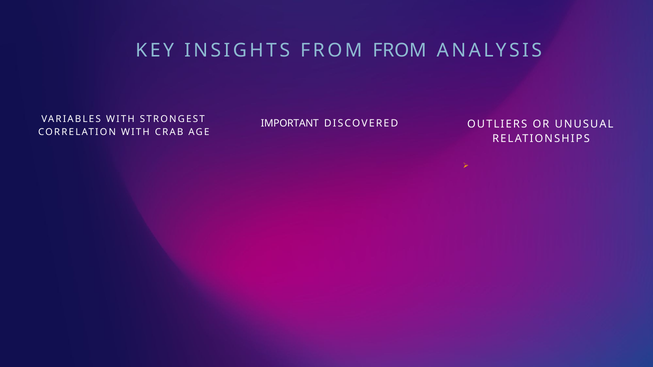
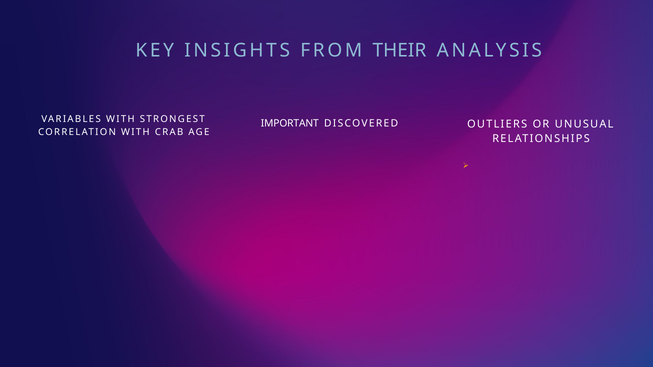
FROM FROM: FROM -> THEIR
